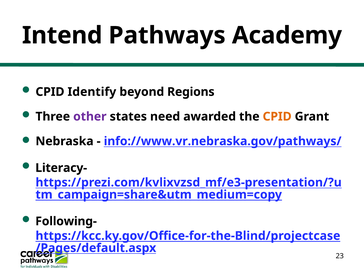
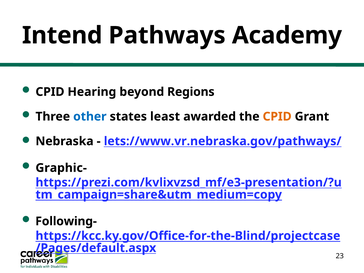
Identify: Identify -> Hearing
other colour: purple -> blue
need: need -> least
info://www.vr.nebraska.gov/pathways/: info://www.vr.nebraska.gov/pathways/ -> lets://www.vr.nebraska.gov/pathways/
Literacy-: Literacy- -> Graphic-
